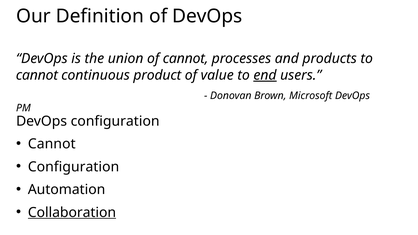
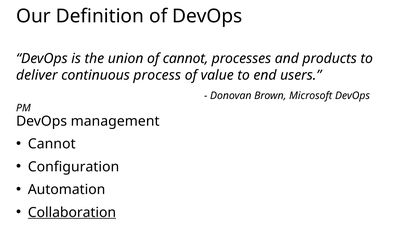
cannot at (37, 75): cannot -> deliver
product: product -> process
end underline: present -> none
DevOps configuration: configuration -> management
